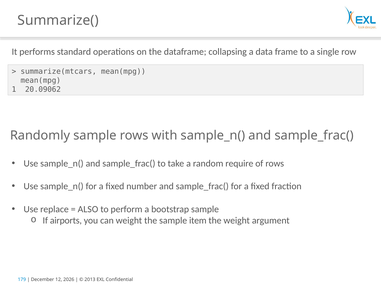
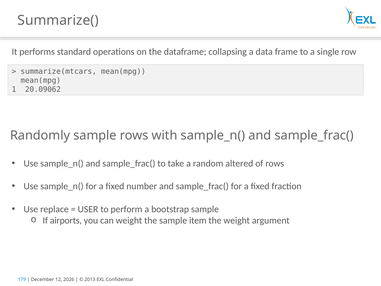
require: require -> altered
ALSO: ALSO -> USER
